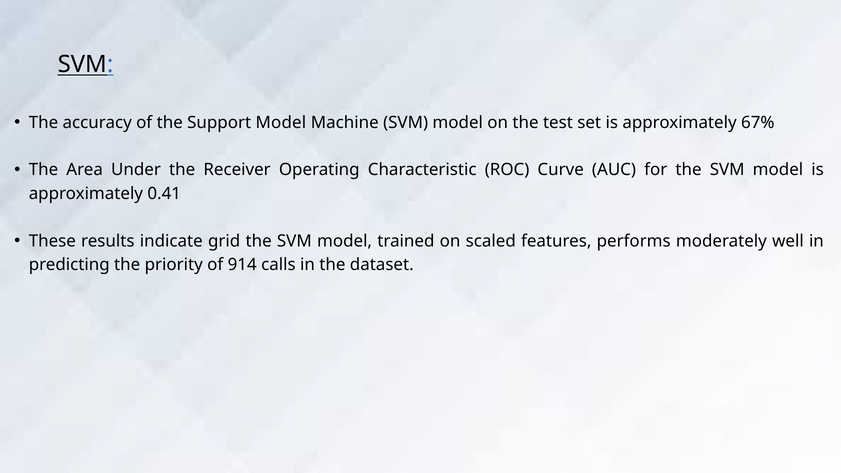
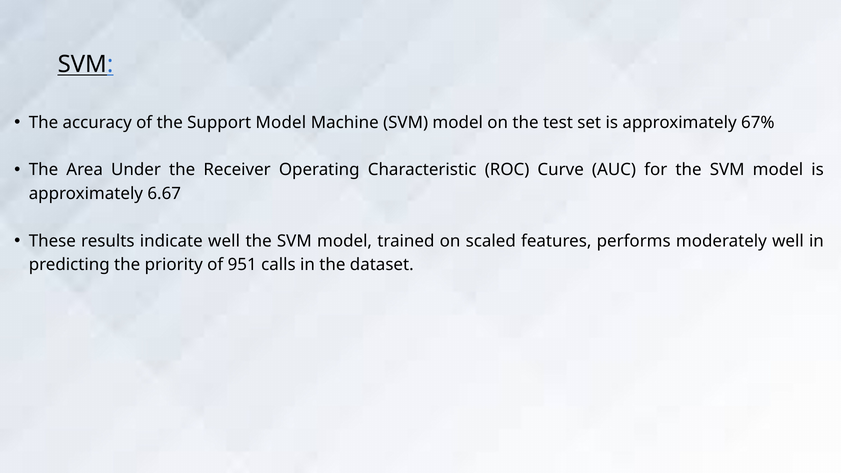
0.41: 0.41 -> 6.67
indicate grid: grid -> well
914: 914 -> 951
